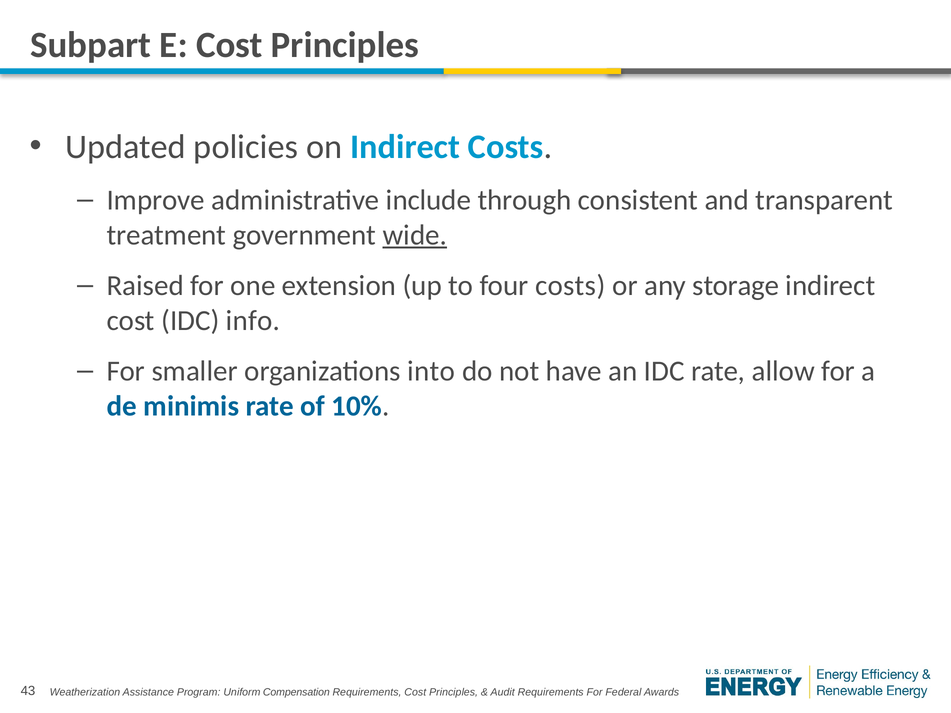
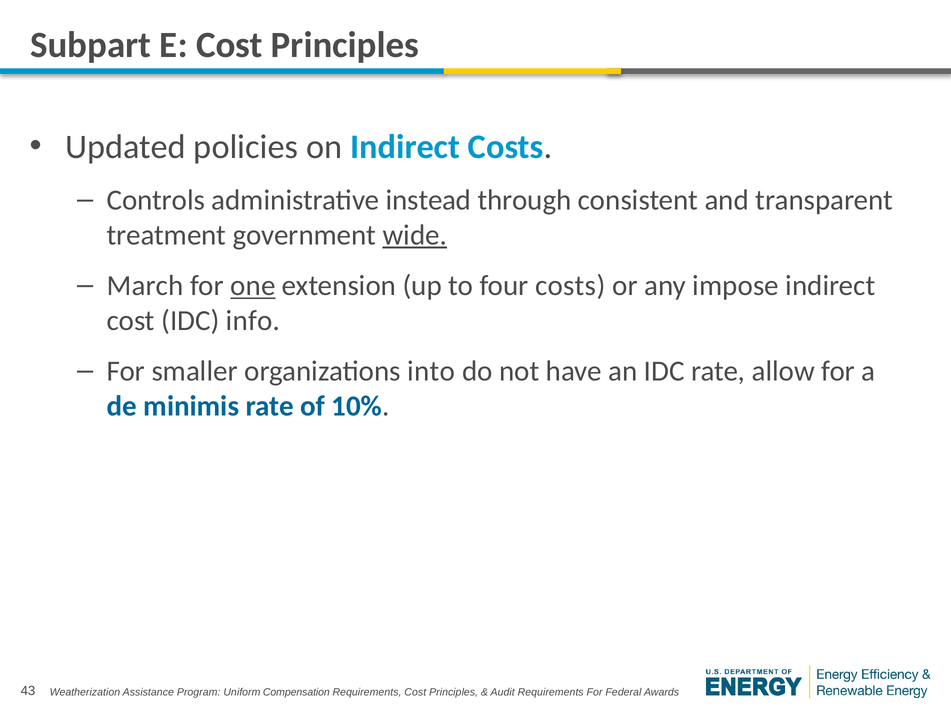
Improve: Improve -> Controls
include: include -> instead
Raised: Raised -> March
one underline: none -> present
storage: storage -> impose
